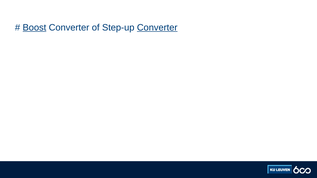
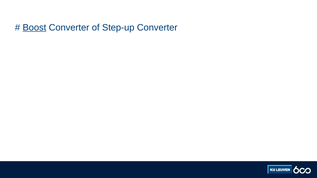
Converter at (157, 28) underline: present -> none
